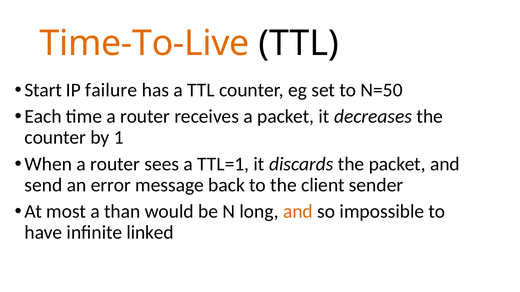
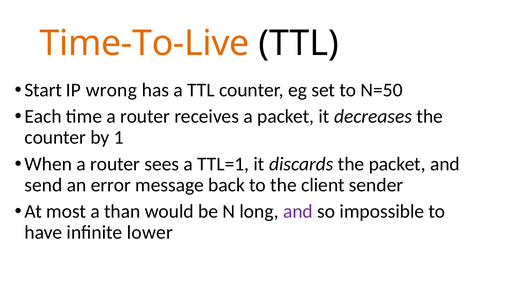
failure: failure -> wrong
and at (298, 212) colour: orange -> purple
linked: linked -> lower
